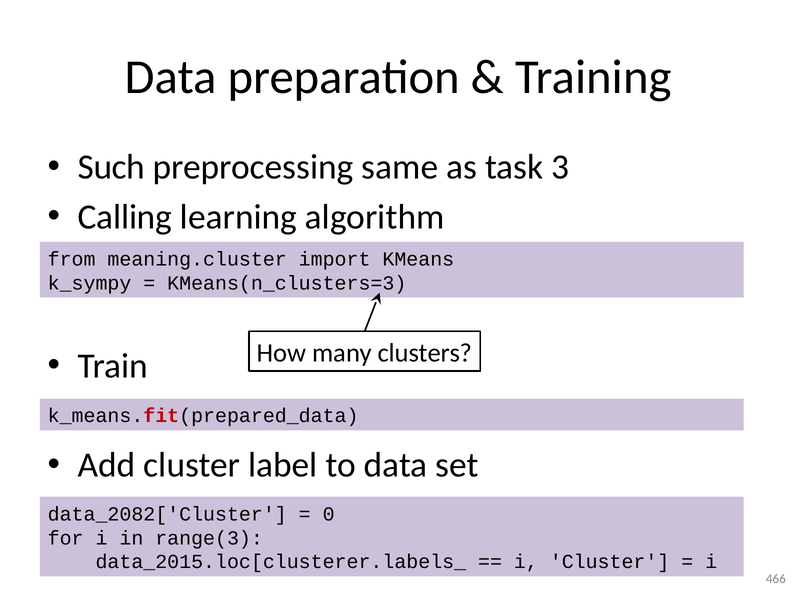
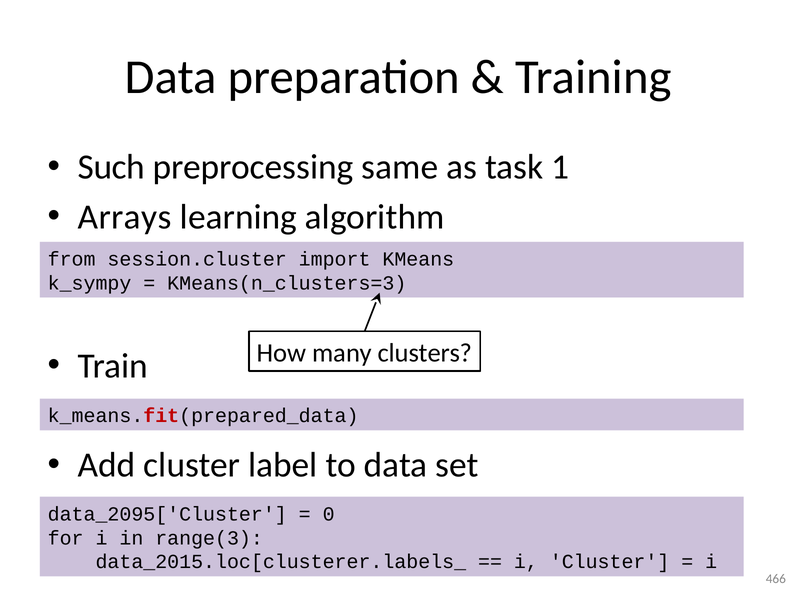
3: 3 -> 1
Calling: Calling -> Arrays
meaning.cluster: meaning.cluster -> session.cluster
data_2082['Cluster: data_2082['Cluster -> data_2095['Cluster
